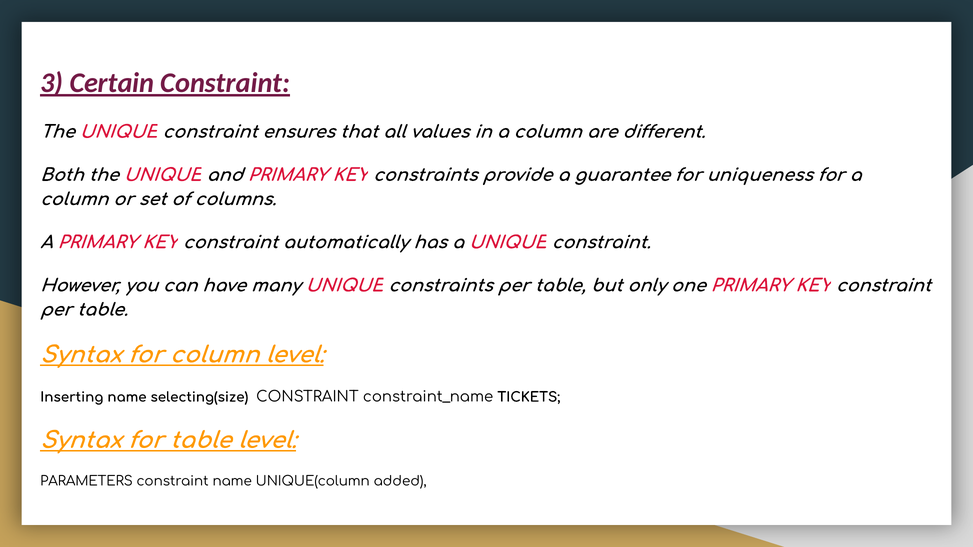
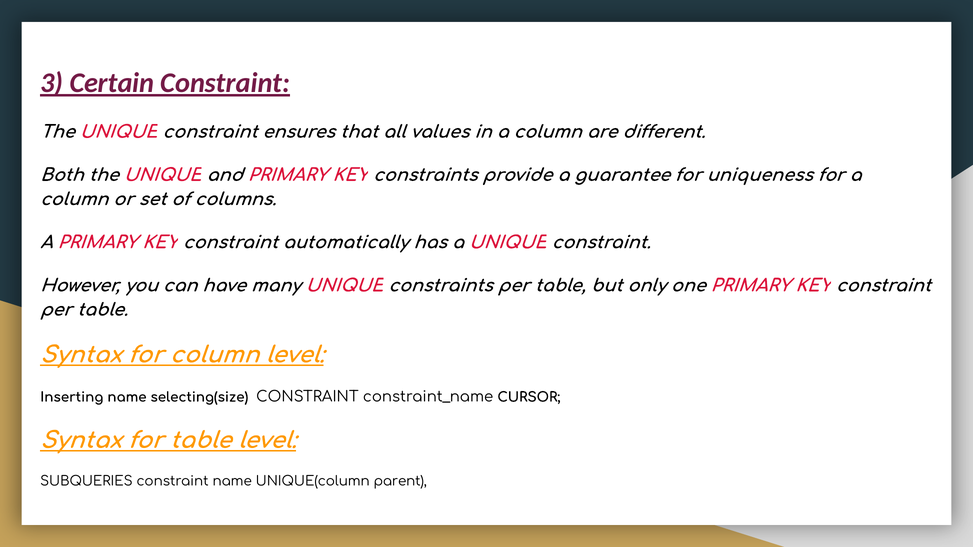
TICKETS: TICKETS -> CURSOR
PARAMETERS: PARAMETERS -> SUBQUERIES
added: added -> parent
